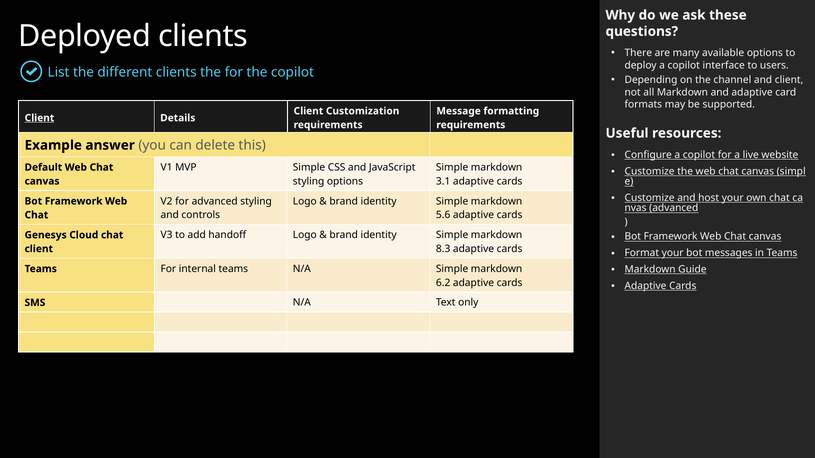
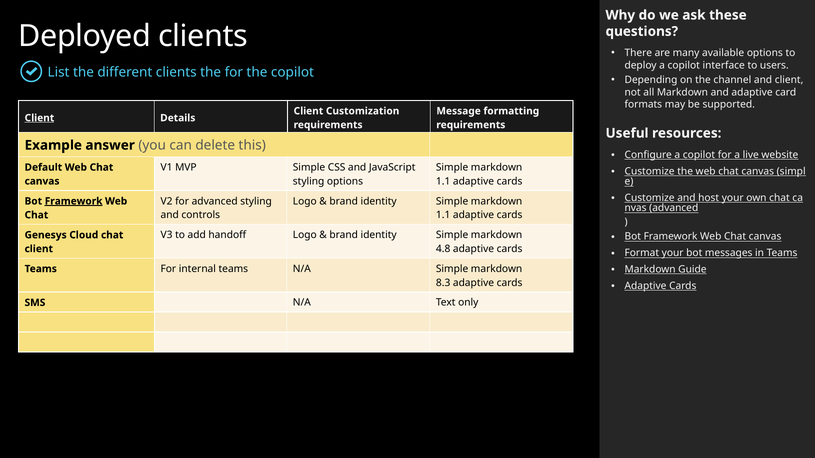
3.1 at (443, 181): 3.1 -> 1.1
Framework at (74, 201) underline: none -> present
5.6 at (443, 215): 5.6 -> 1.1
8.3: 8.3 -> 4.8
6.2: 6.2 -> 8.3
